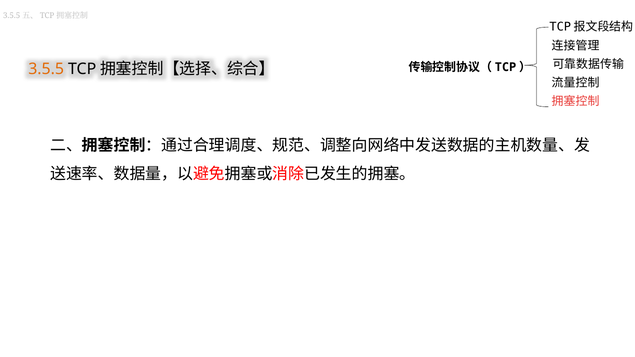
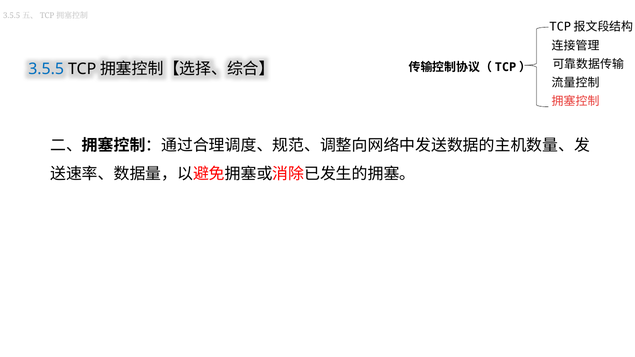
3.5.5 colour: orange -> blue
